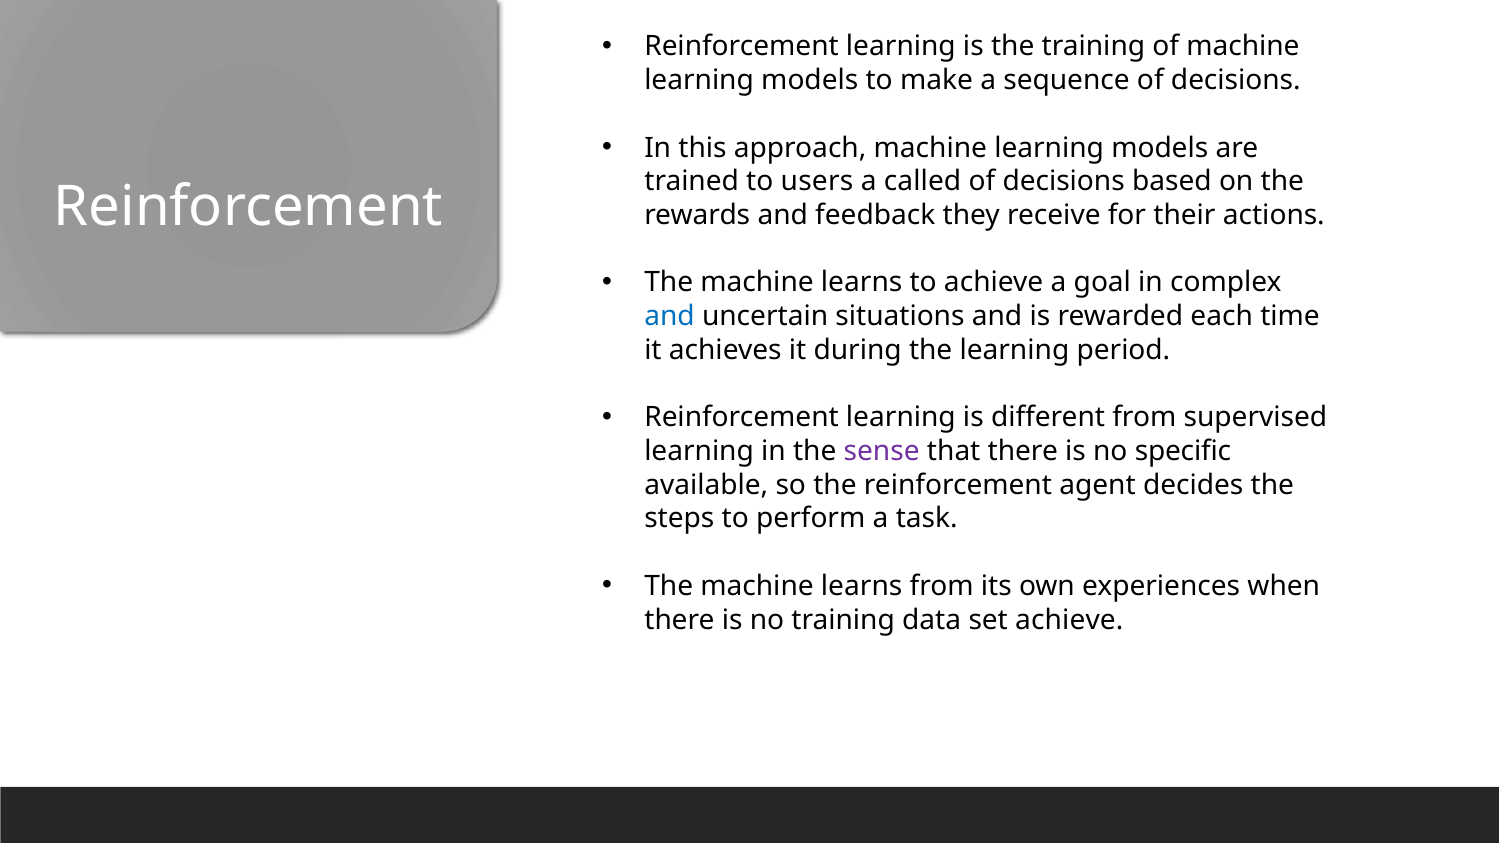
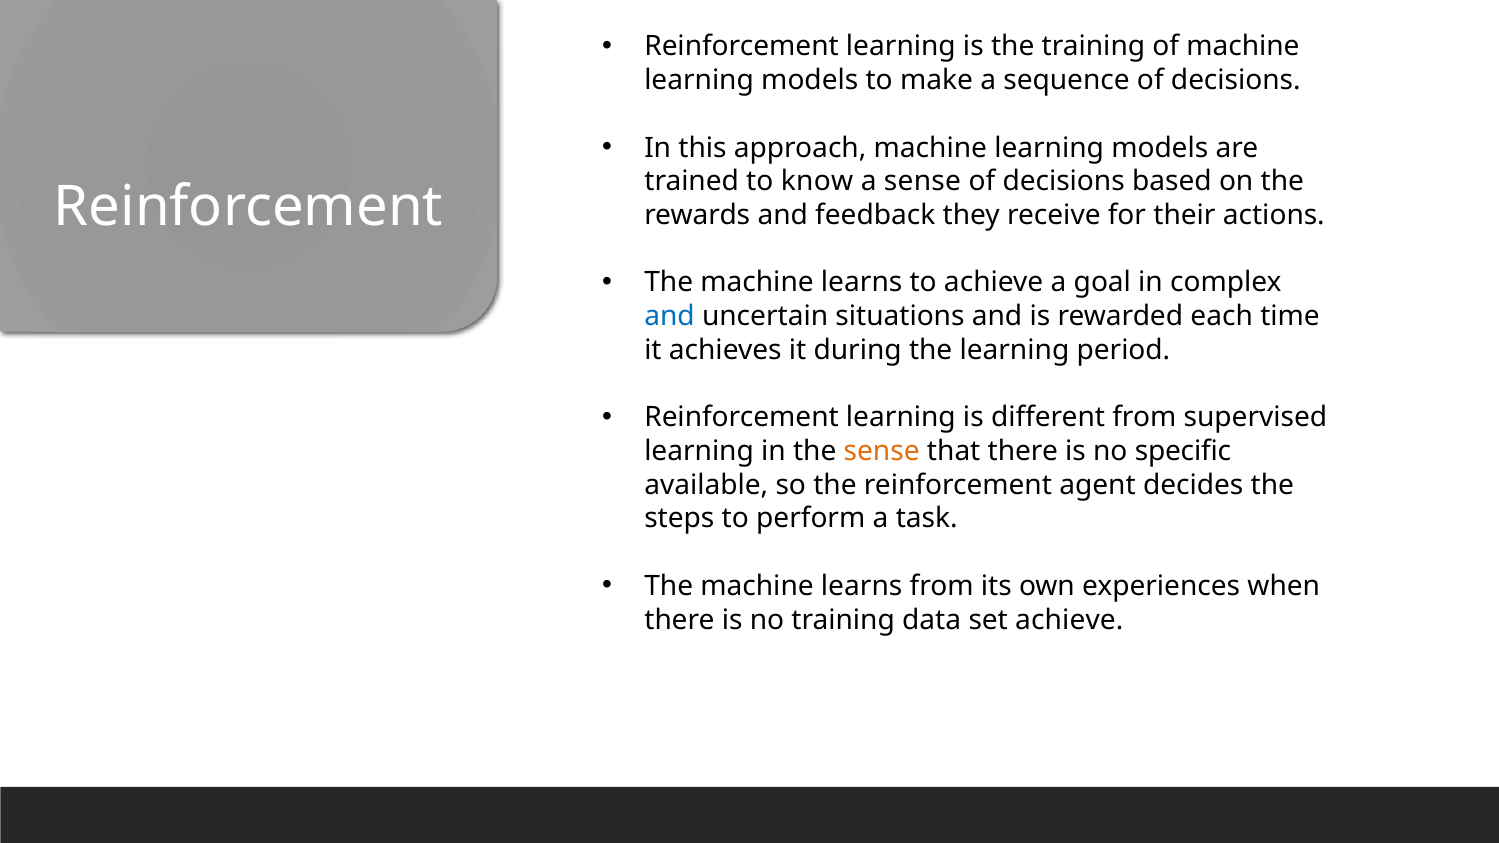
users: users -> know
a called: called -> sense
sense at (882, 451) colour: purple -> orange
